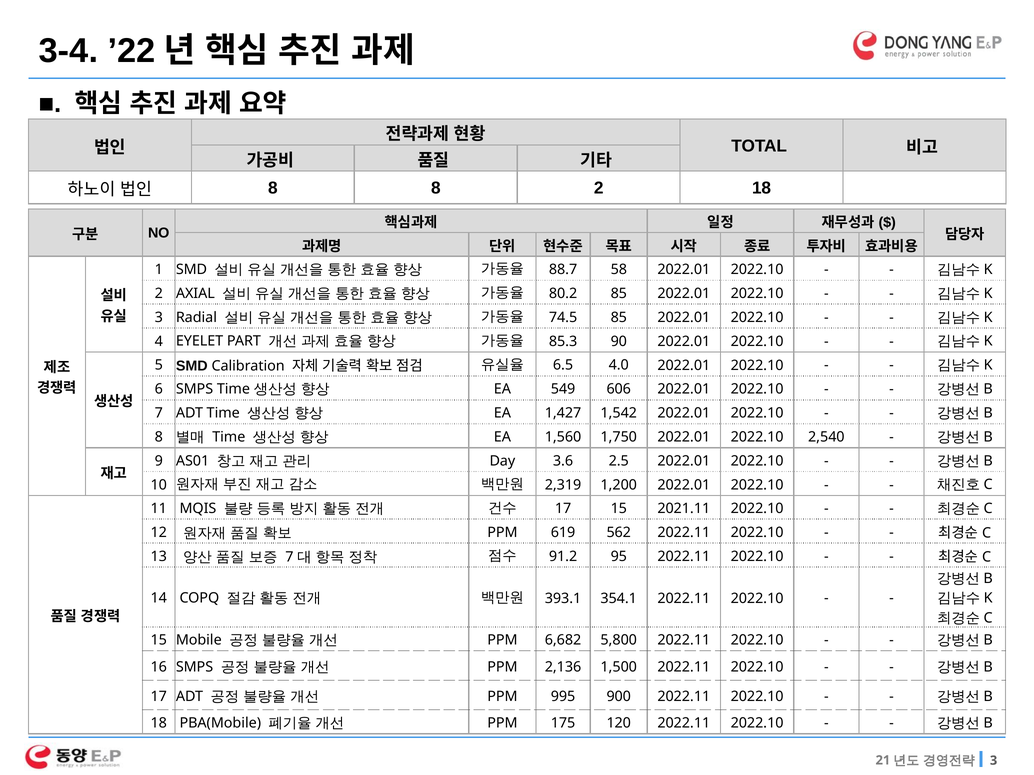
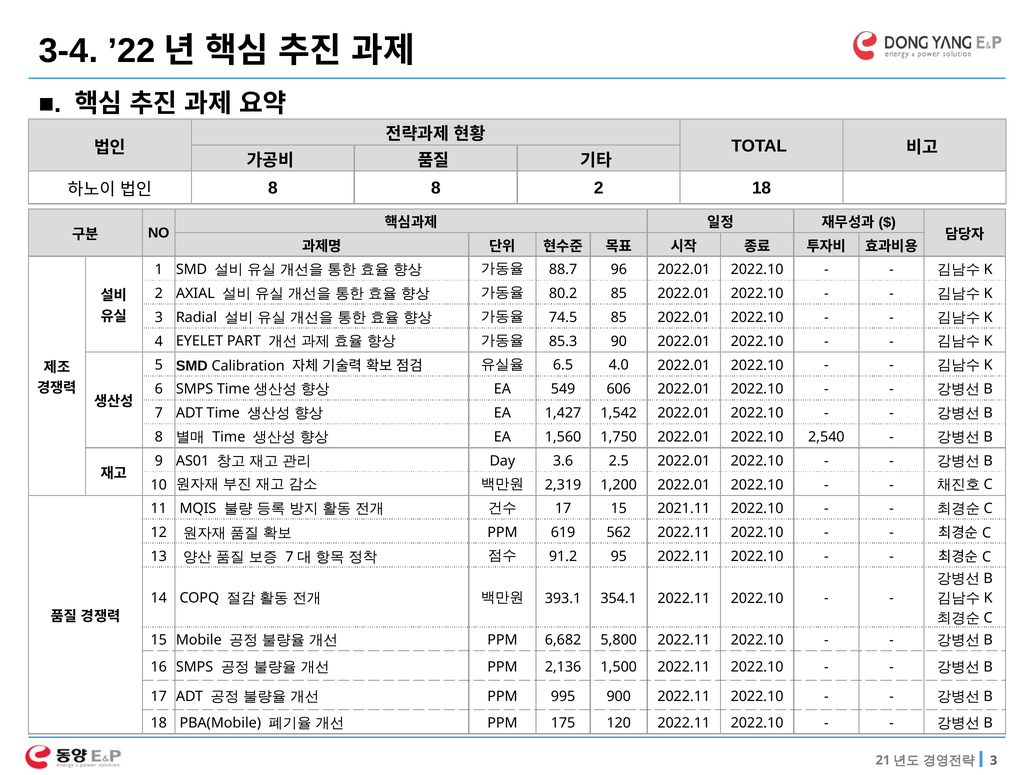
58: 58 -> 96
